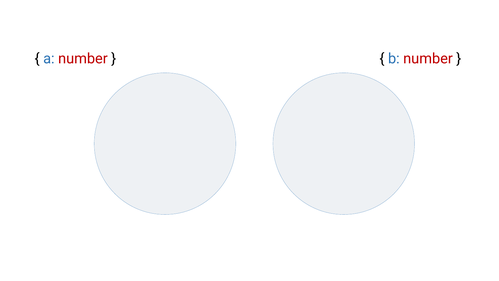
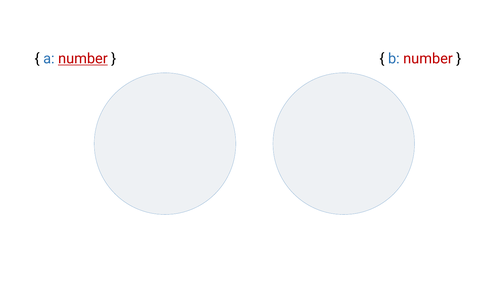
number at (83, 59) underline: none -> present
